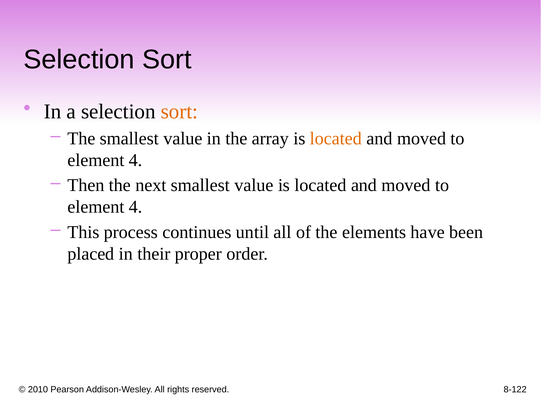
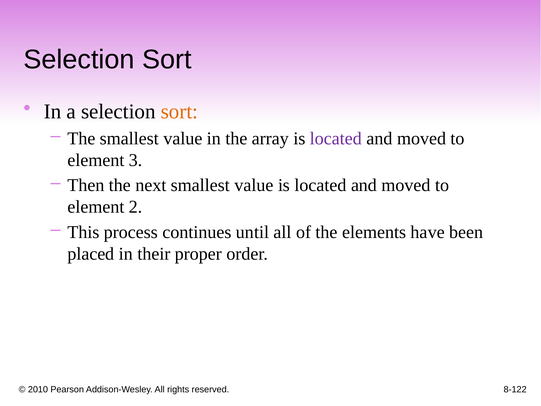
located at (336, 138) colour: orange -> purple
4 at (136, 160): 4 -> 3
4 at (136, 207): 4 -> 2
